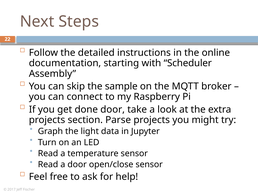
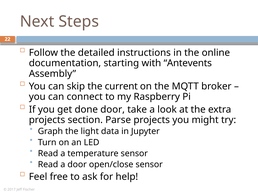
Scheduler: Scheduler -> Antevents
sample: sample -> current
